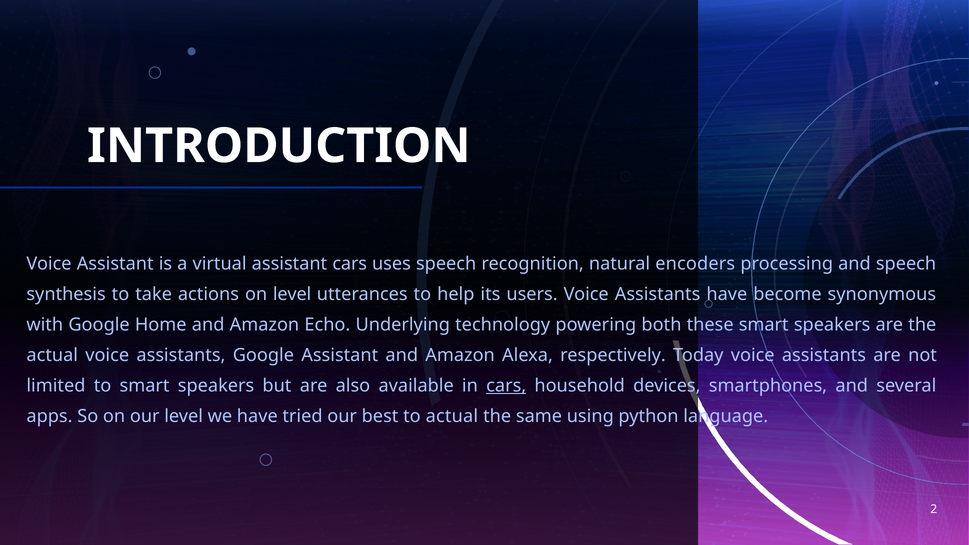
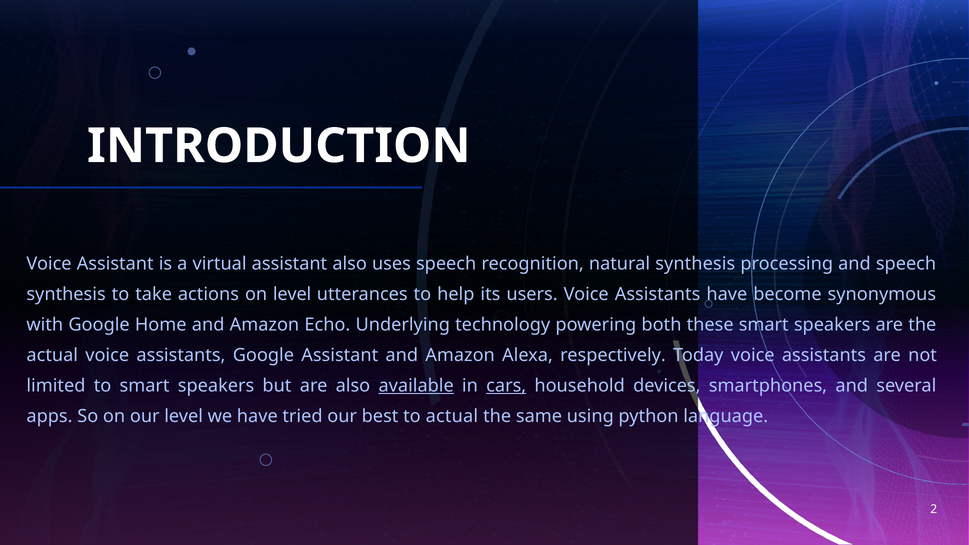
assistant cars: cars -> also
natural encoders: encoders -> synthesis
available underline: none -> present
